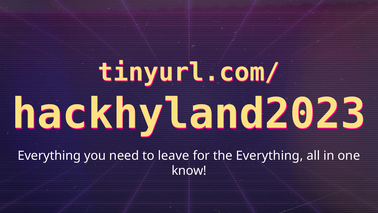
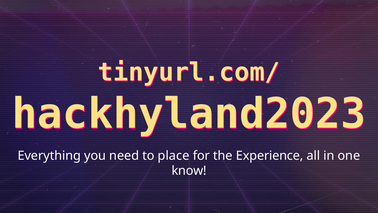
leave: leave -> place
the Everything: Everything -> Experience
